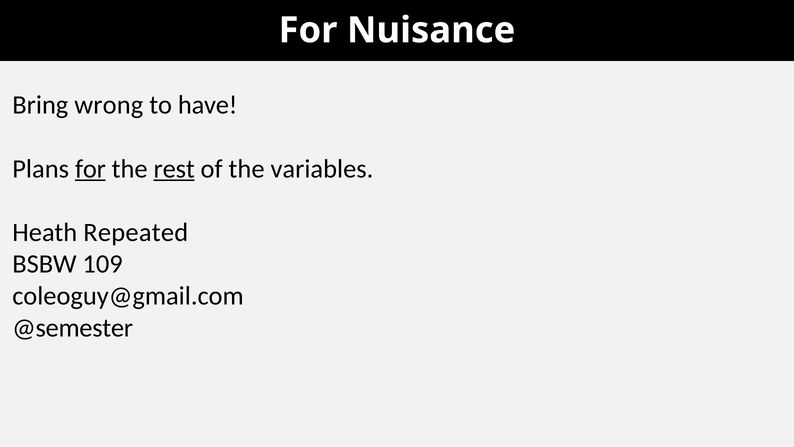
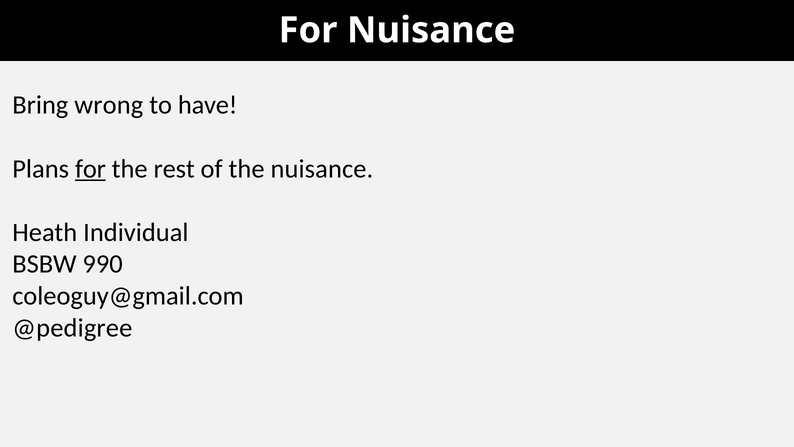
rest underline: present -> none
the variables: variables -> nuisance
Repeated: Repeated -> Individual
109: 109 -> 990
@semester: @semester -> @pedigree
